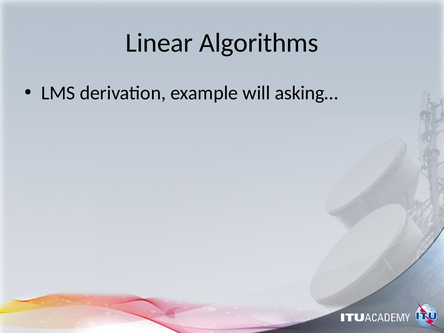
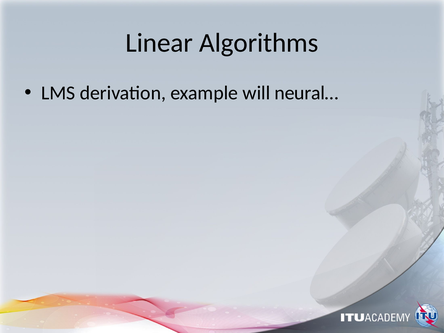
asking…: asking… -> neural…
